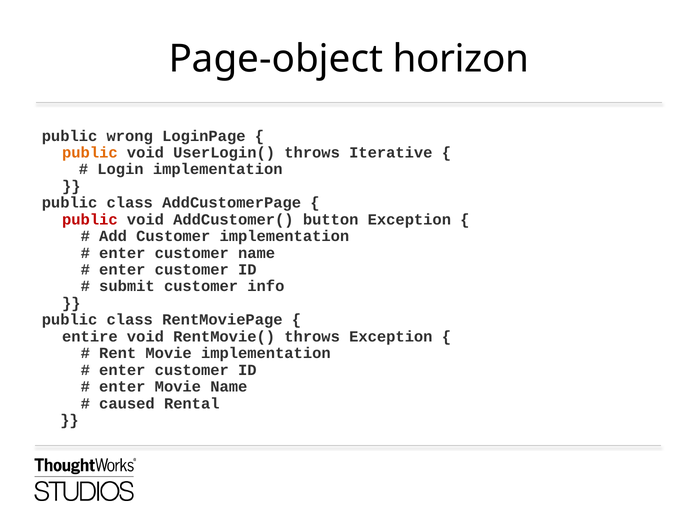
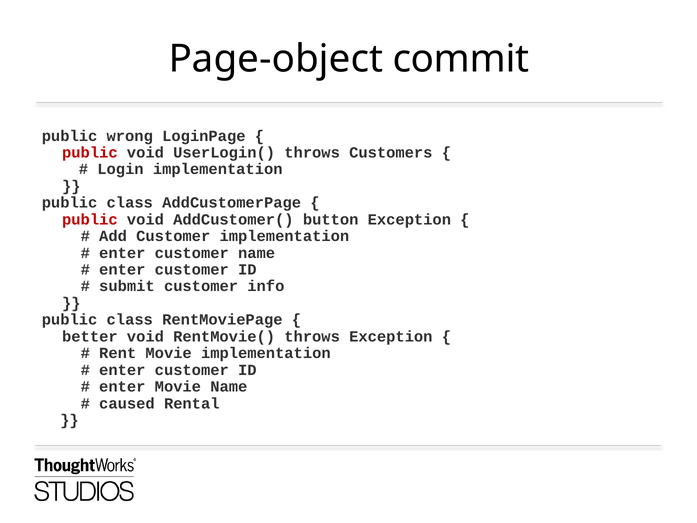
horizon: horizon -> commit
public at (90, 153) colour: orange -> red
Iterative: Iterative -> Customers
entire: entire -> better
